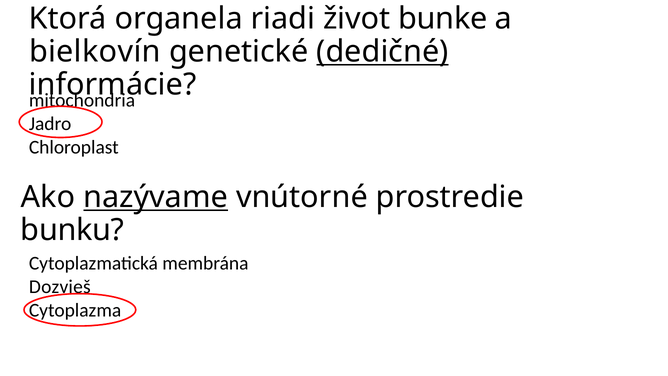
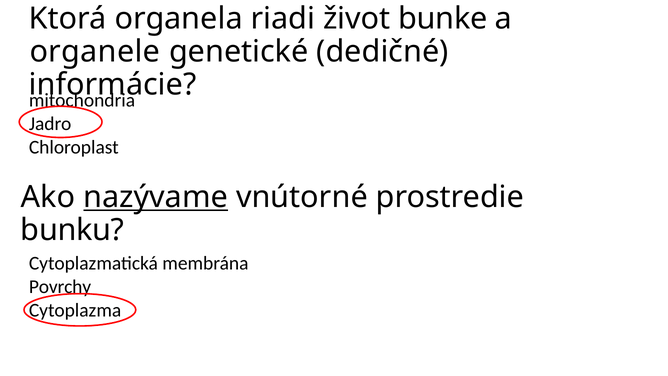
bielkovín: bielkovín -> organele
dedičné underline: present -> none
Dozvieš: Dozvieš -> Povrchy
